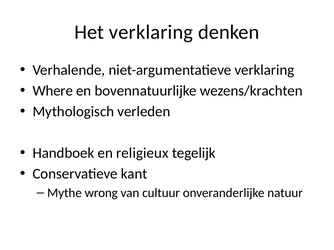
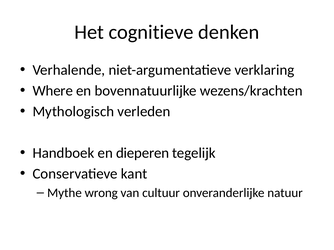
Het verklaring: verklaring -> cognitieve
religieux: religieux -> dieperen
